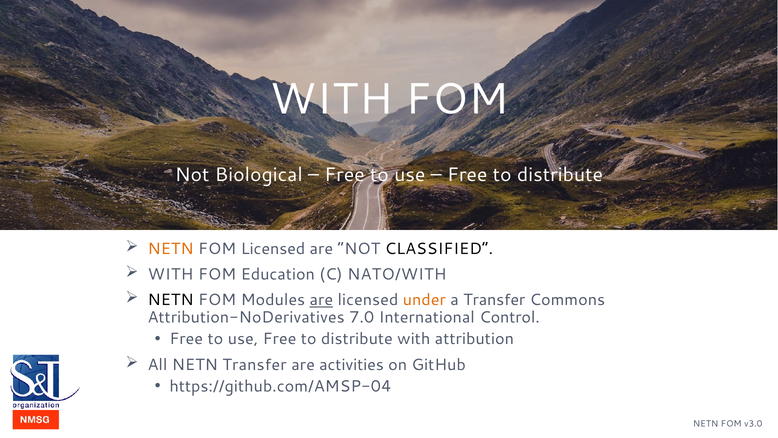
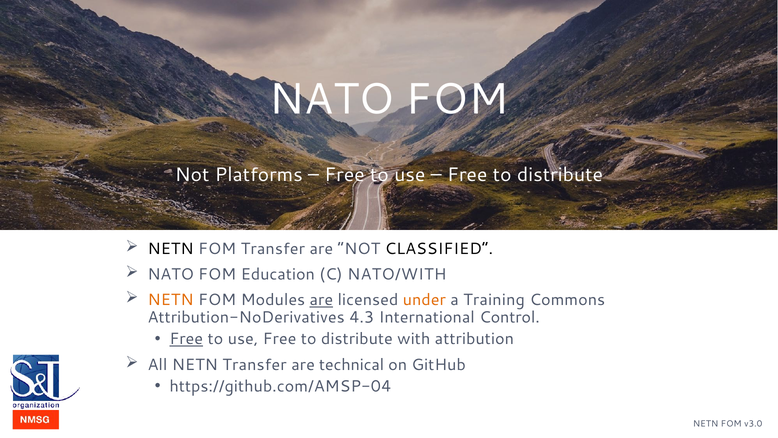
WITH at (331, 99): WITH -> NATO
Biological: Biological -> Platforms
NETN at (171, 248) colour: orange -> black
FOM Licensed: Licensed -> Transfer
WITH at (170, 274): WITH -> NATO
NETN at (171, 300) colour: black -> orange
a Transfer: Transfer -> Training
7.0: 7.0 -> 4.3
Free at (186, 339) underline: none -> present
activities: activities -> technical
